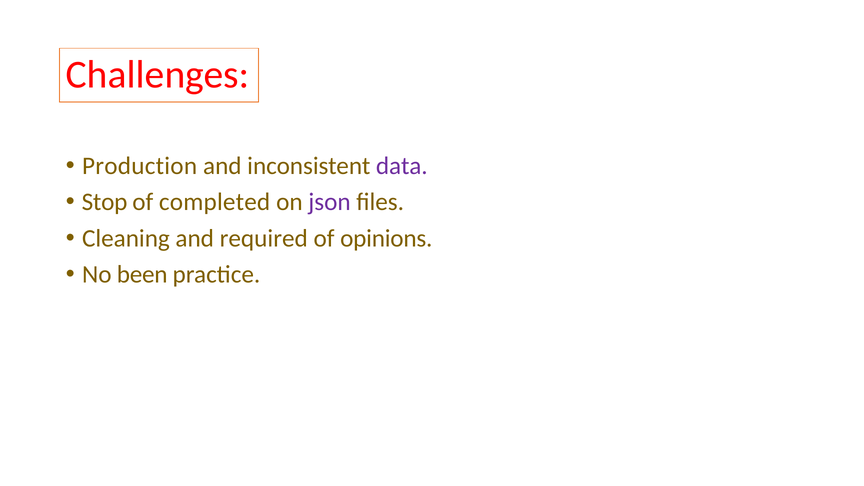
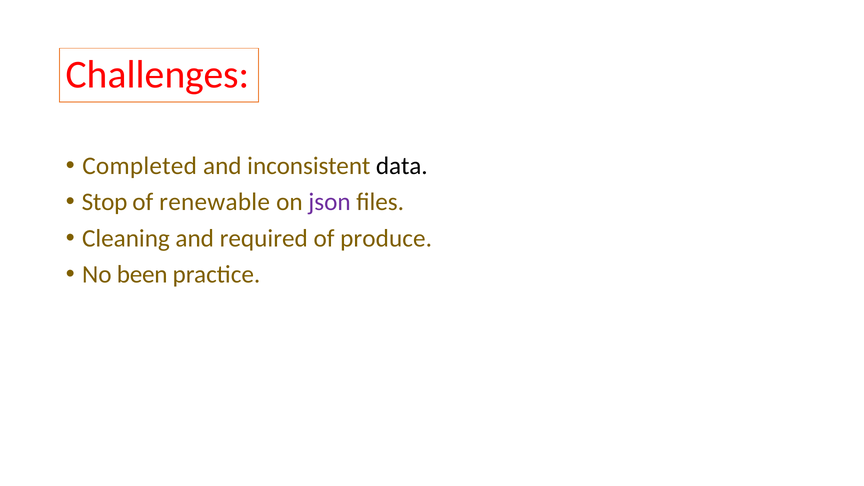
Production: Production -> Completed
data colour: purple -> black
completed: completed -> renewable
opinions: opinions -> produce
